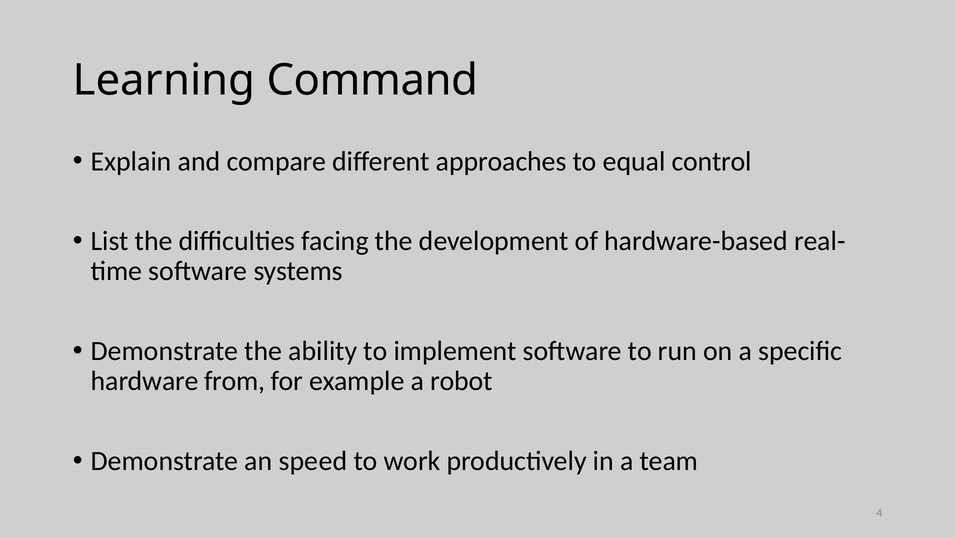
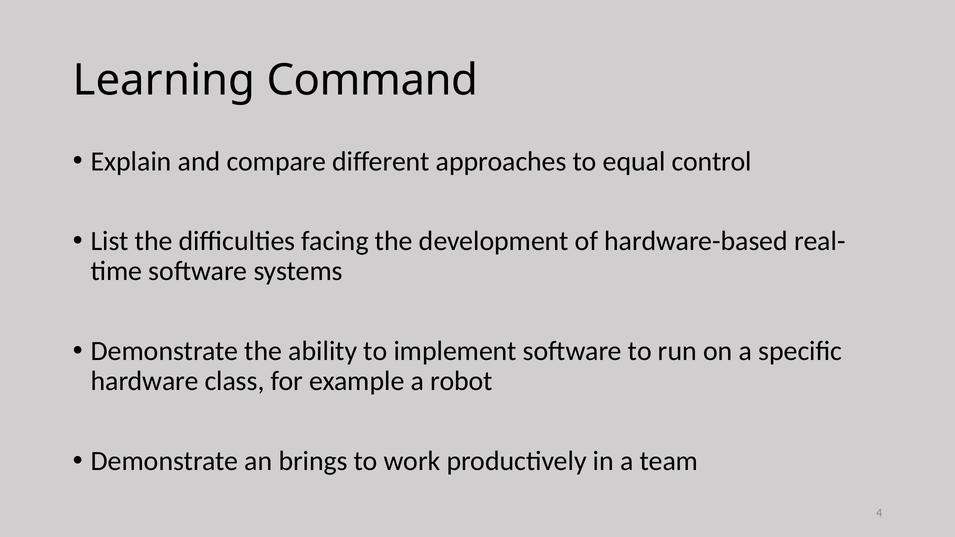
from: from -> class
speed: speed -> brings
